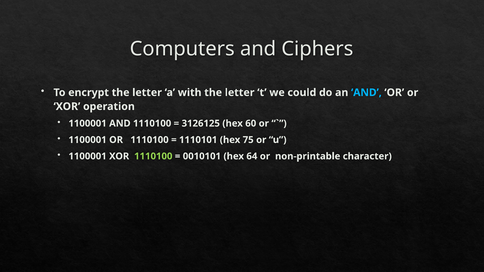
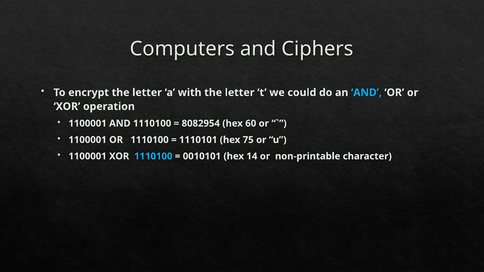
3126125: 3126125 -> 8082954
1110100 at (153, 156) colour: light green -> light blue
64: 64 -> 14
